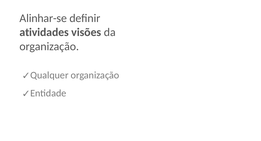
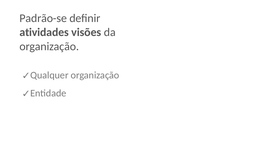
Alinhar-se: Alinhar-se -> Padrão-se
